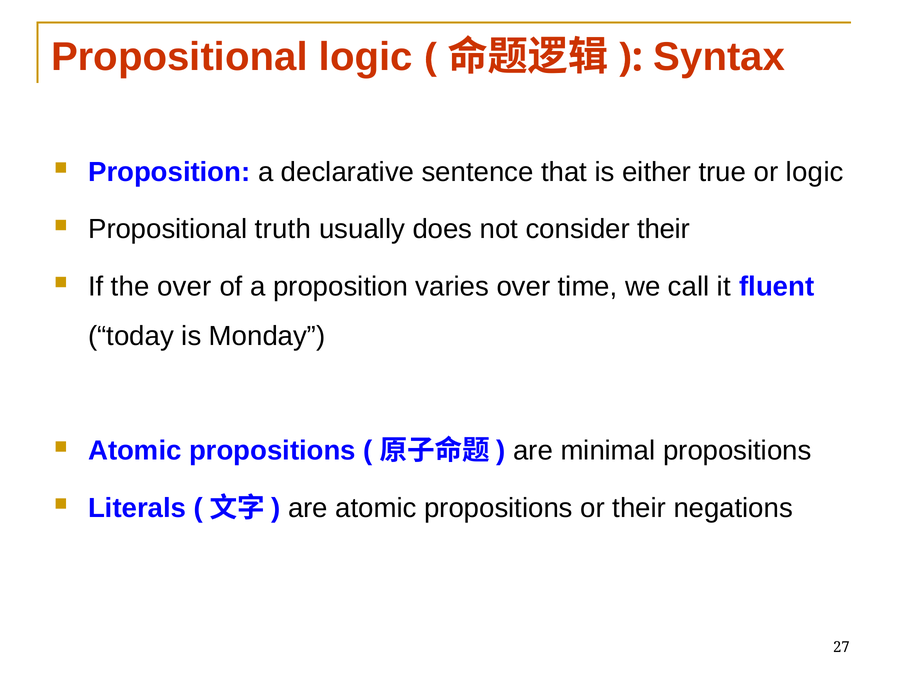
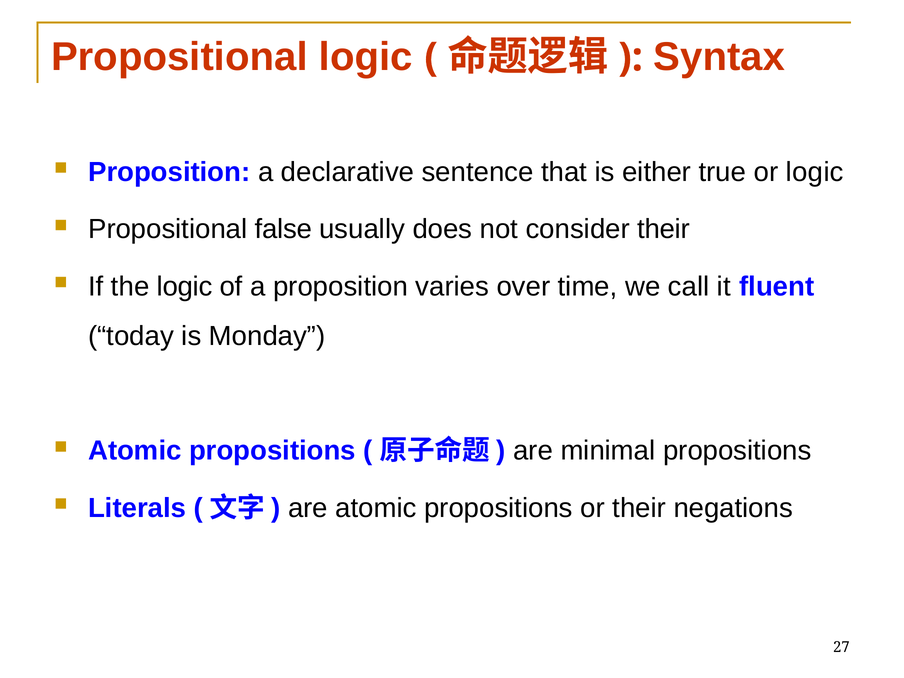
truth: truth -> false
the over: over -> logic
